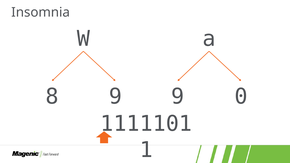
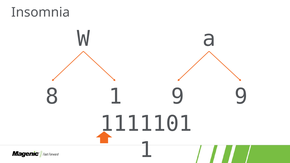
8 9: 9 -> 1
9 0: 0 -> 9
